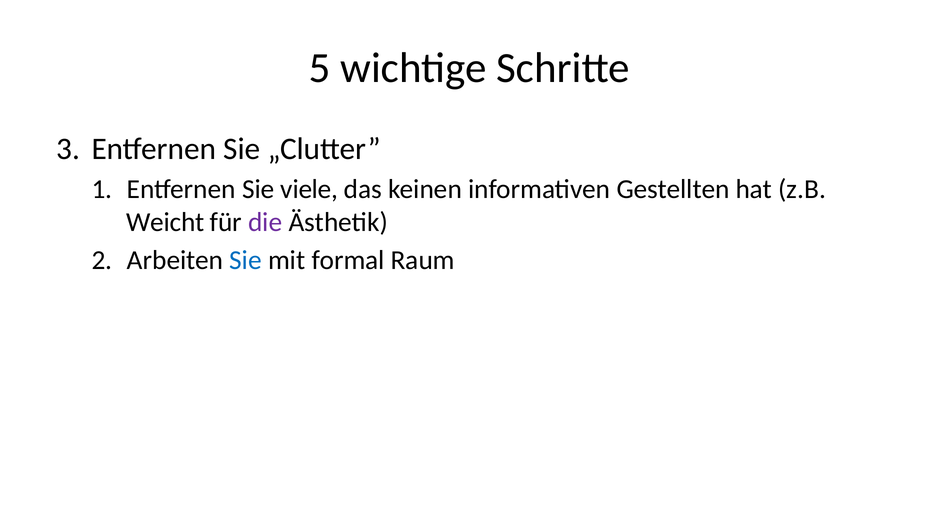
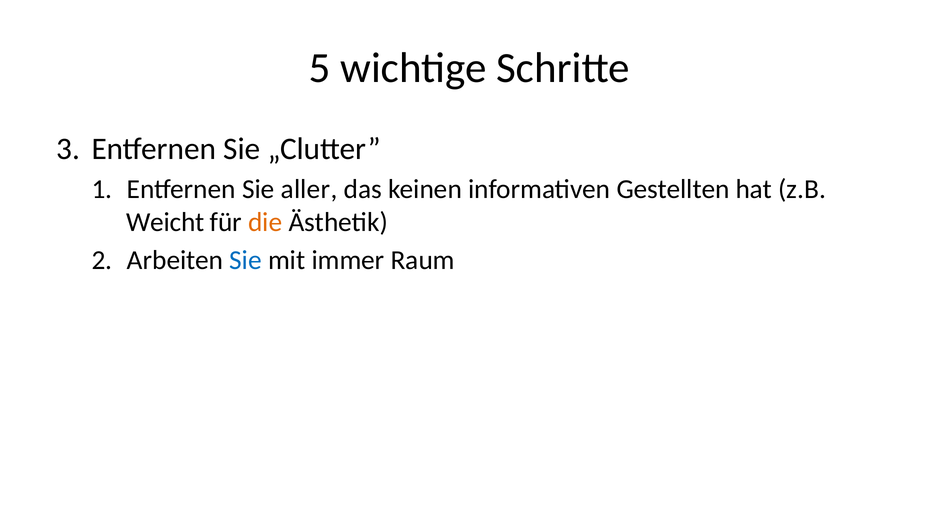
viele: viele -> aller
die colour: purple -> orange
formal: formal -> immer
